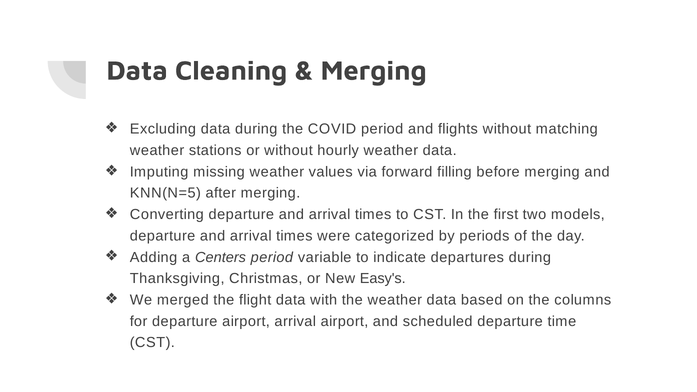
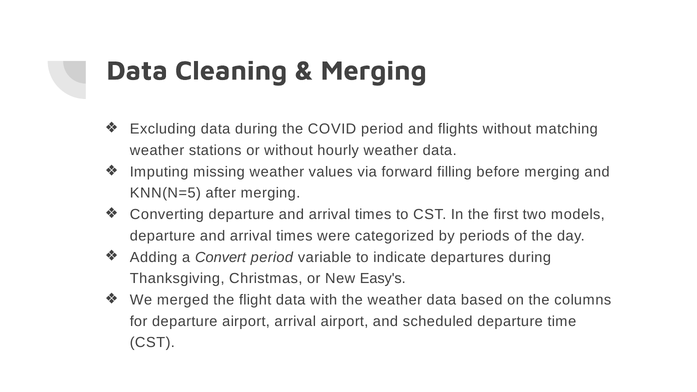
Centers: Centers -> Convert
